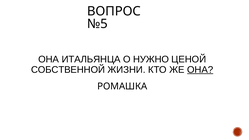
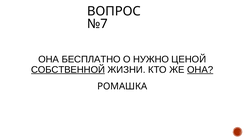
№5: №5 -> №7
ИТАЛЬЯНЦА: ИТАЛЬЯНЦА -> БЕСПЛАТНО
СОБСТВЕННОЙ underline: none -> present
